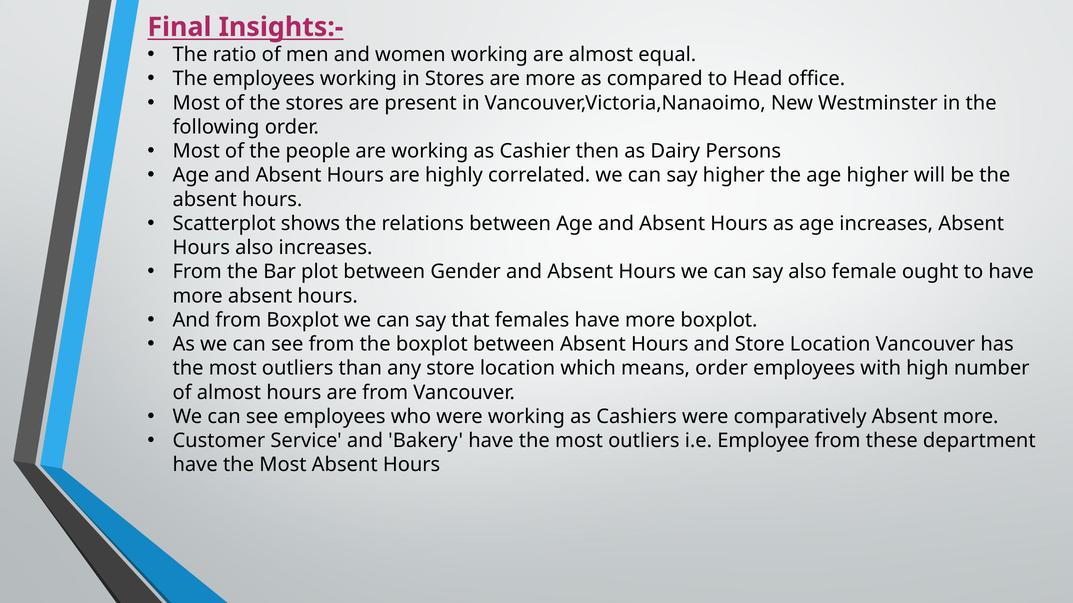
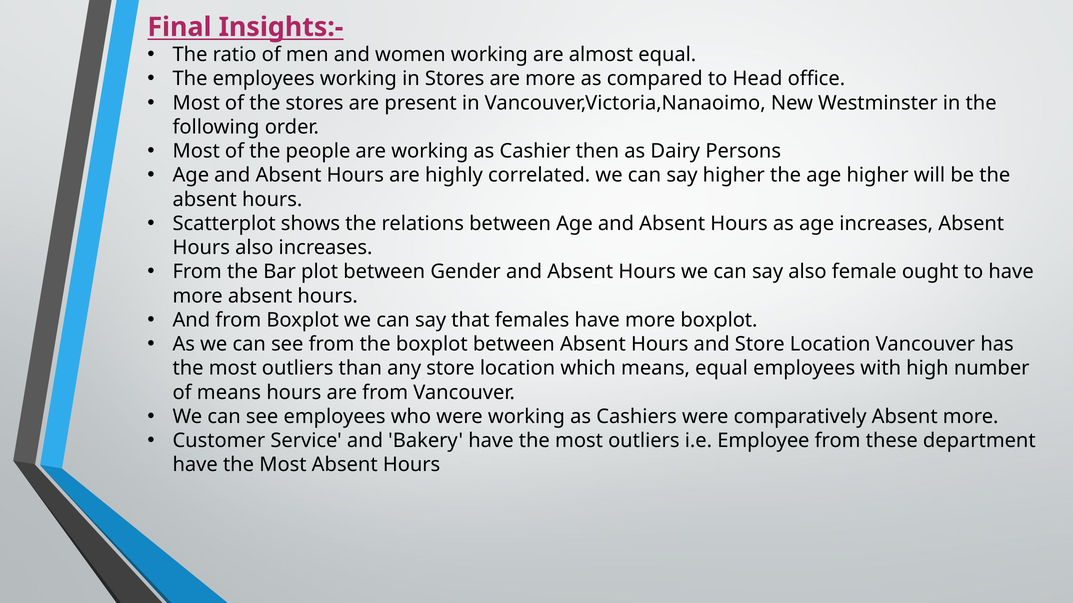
means order: order -> equal
of almost: almost -> means
